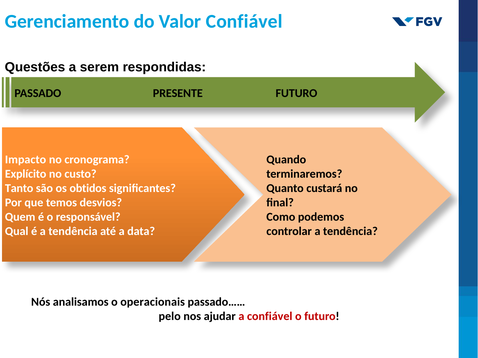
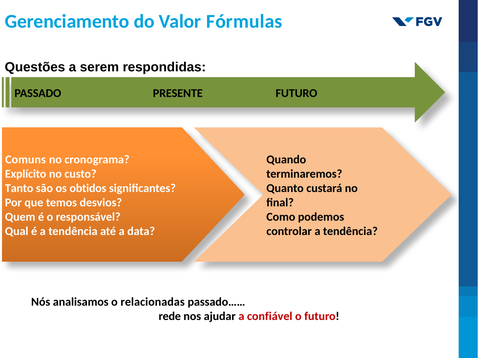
Valor Confiável: Confiável -> Fórmulas
Impacto: Impacto -> Comuns
operacionais: operacionais -> relacionadas
pelo: pelo -> rede
